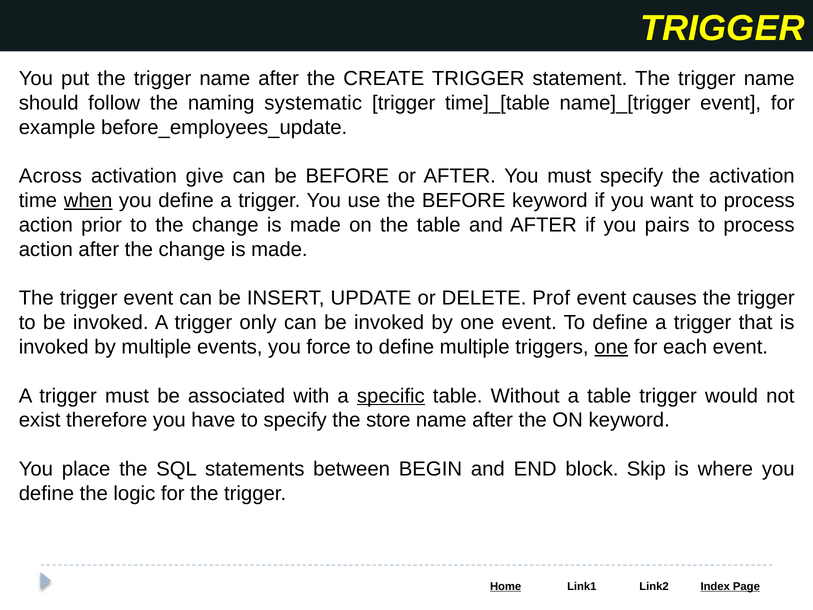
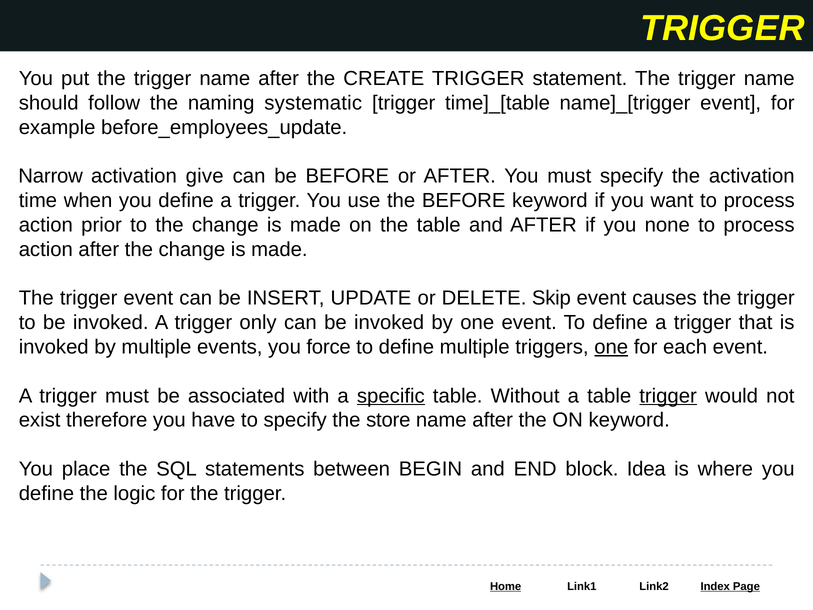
Across: Across -> Narrow
when underline: present -> none
pairs: pairs -> none
Prof: Prof -> Skip
trigger at (668, 396) underline: none -> present
Skip: Skip -> Idea
